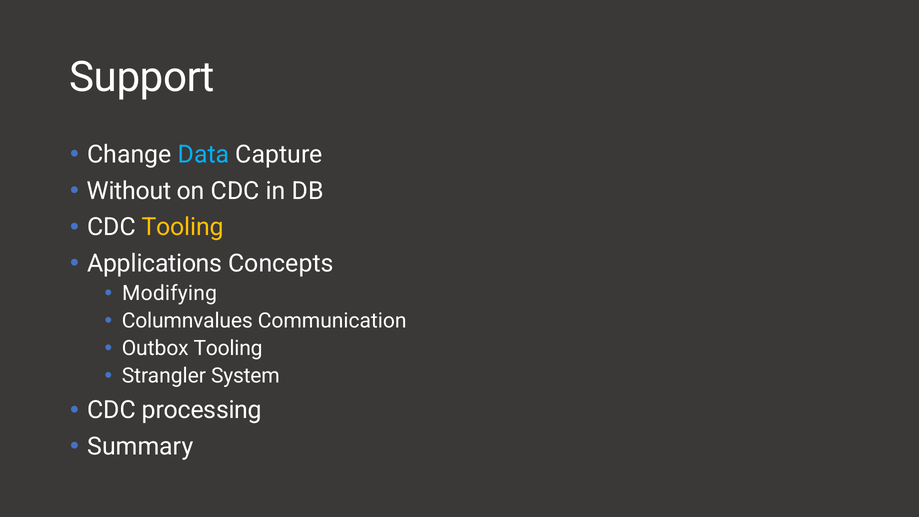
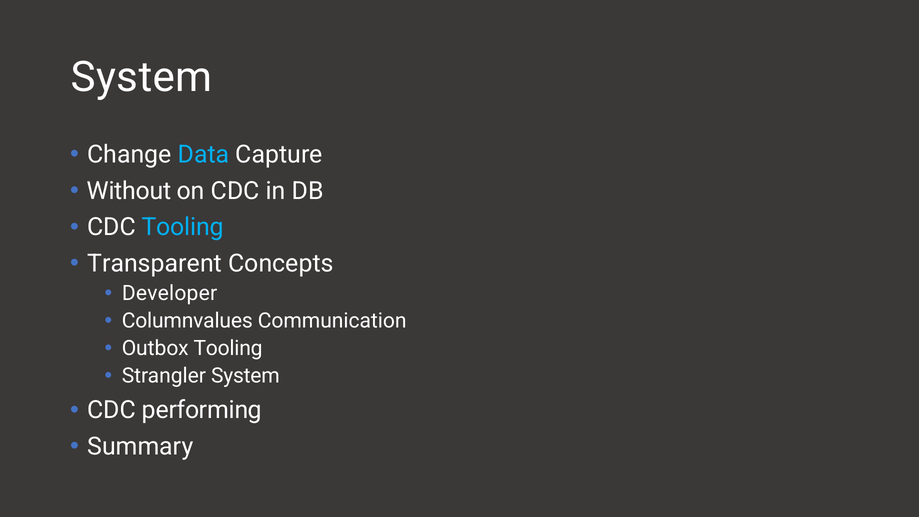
Support at (142, 77): Support -> System
Tooling at (183, 227) colour: yellow -> light blue
Applications: Applications -> Transparent
Modifying: Modifying -> Developer
processing: processing -> performing
